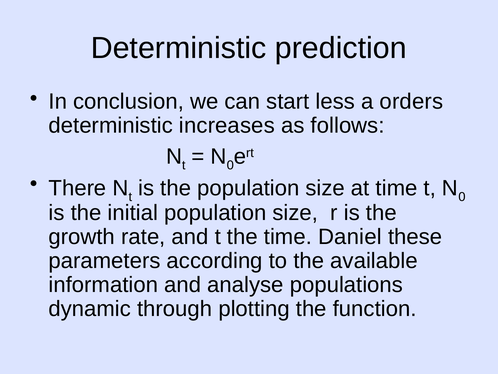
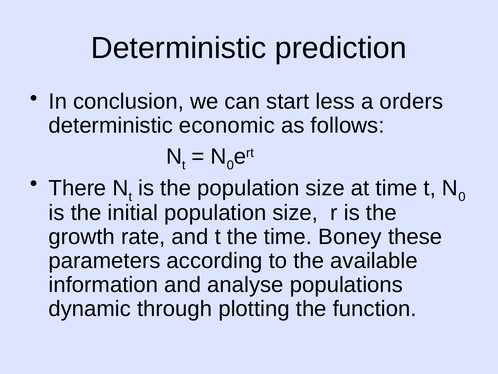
increases: increases -> economic
Daniel: Daniel -> Boney
